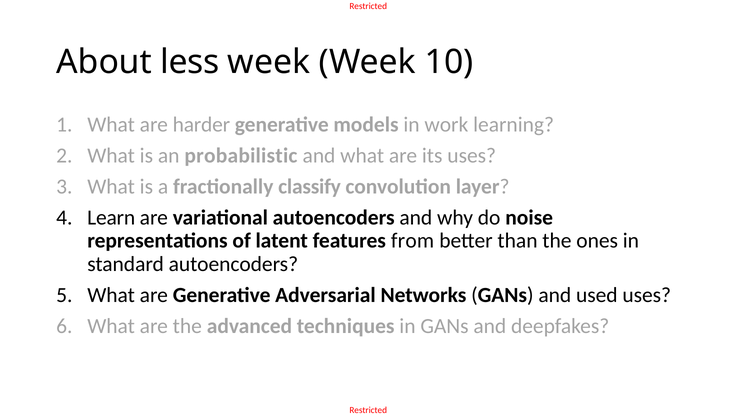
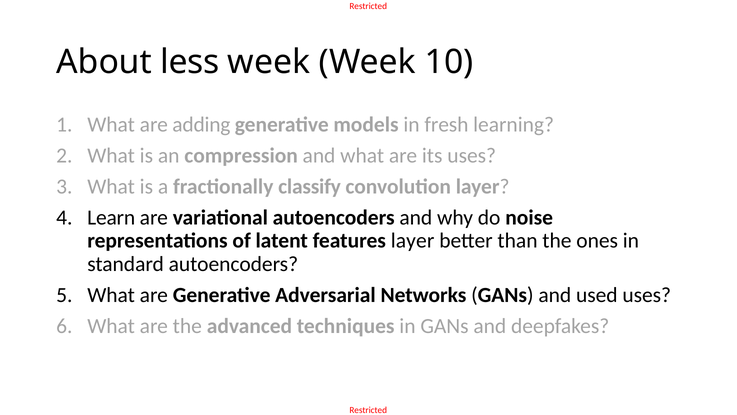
harder: harder -> adding
work: work -> fresh
probabilistic: probabilistic -> compression
features from: from -> layer
